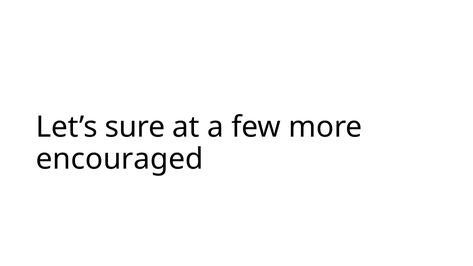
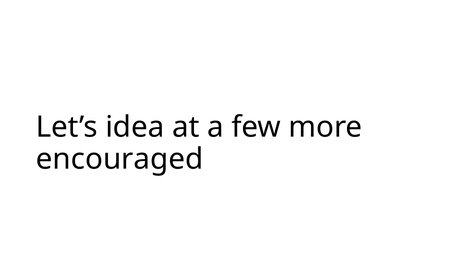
sure: sure -> idea
